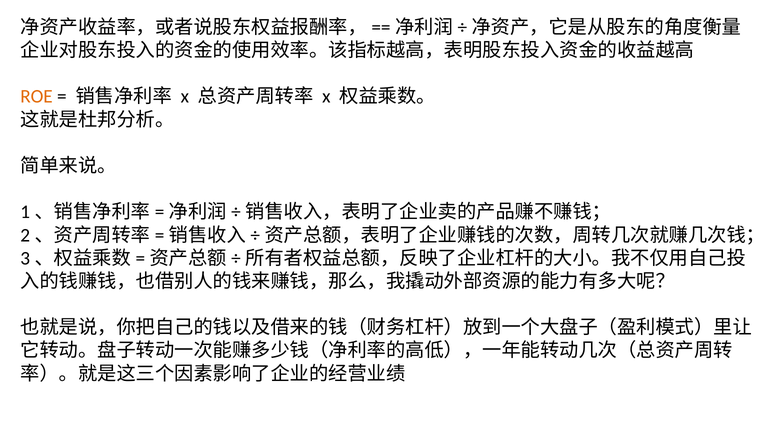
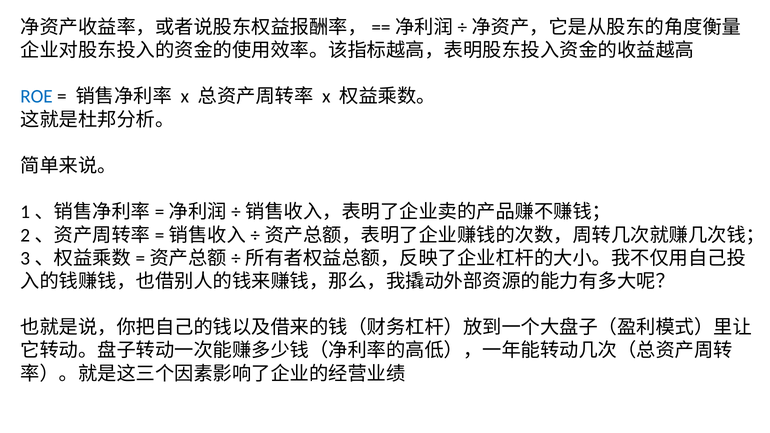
ROE colour: orange -> blue
